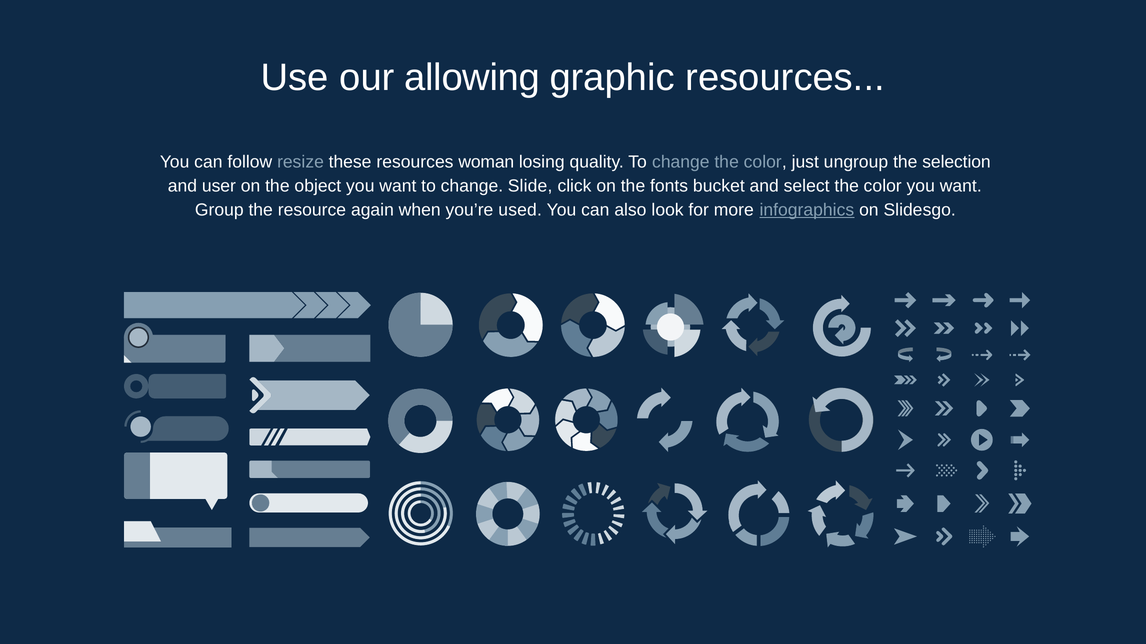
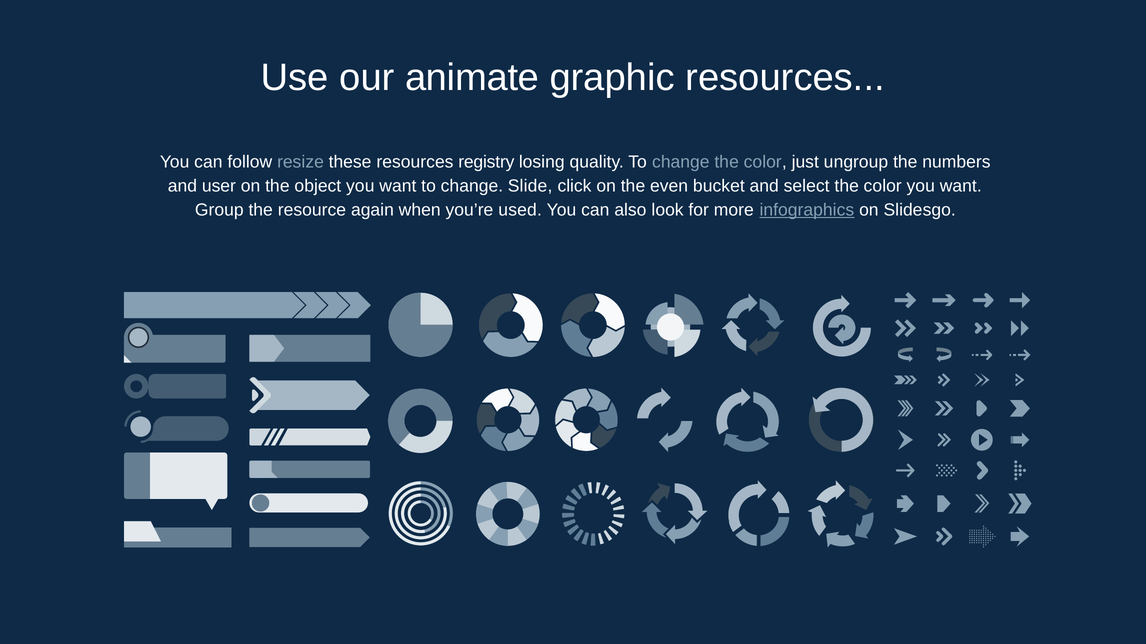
allowing: allowing -> animate
woman: woman -> registry
selection: selection -> numbers
fonts: fonts -> even
